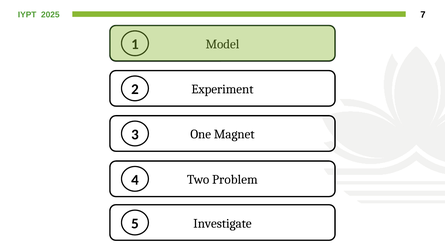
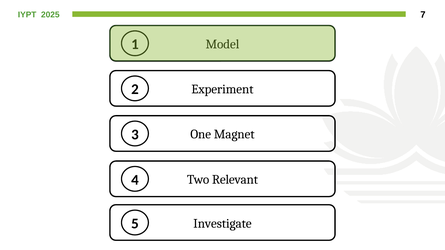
Problem: Problem -> Relevant
